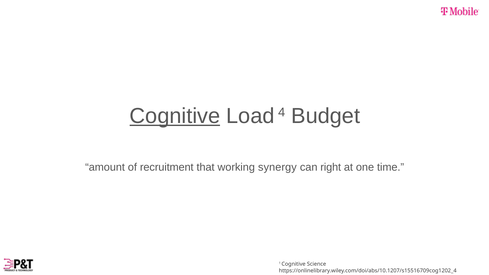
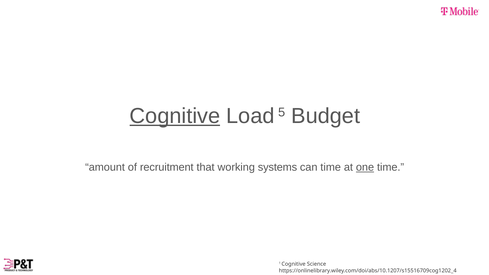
4: 4 -> 5
synergy: synergy -> systems
can right: right -> time
one underline: none -> present
